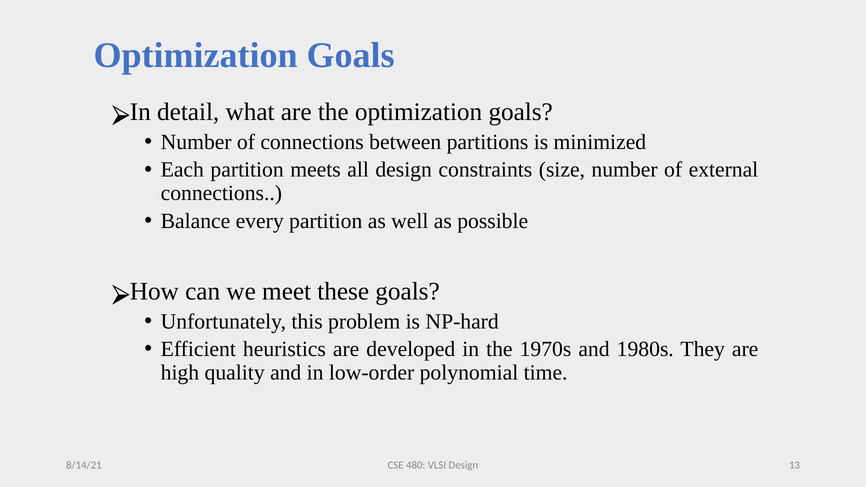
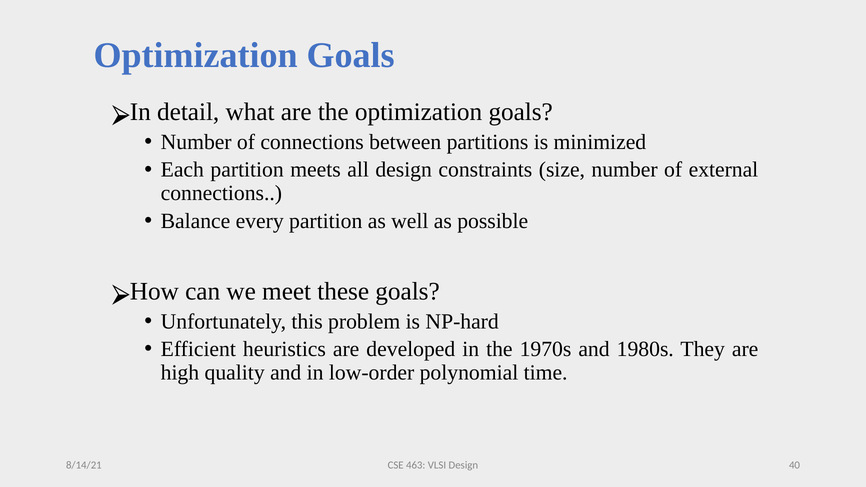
480: 480 -> 463
13: 13 -> 40
